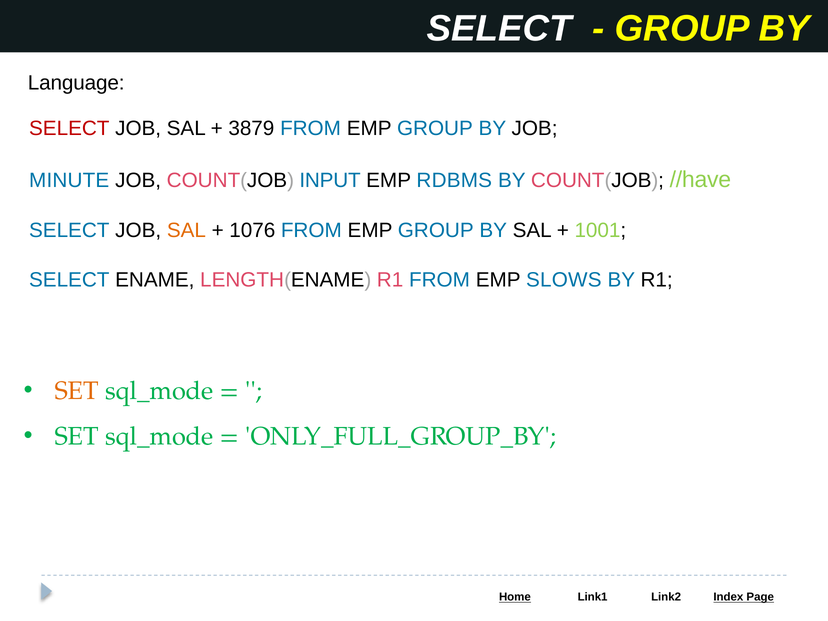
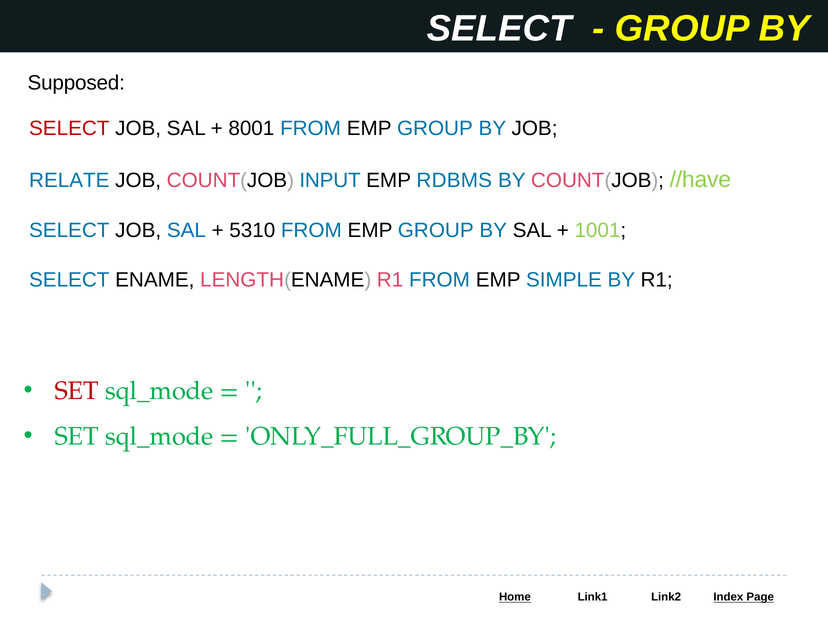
Language: Language -> Supposed
3879: 3879 -> 8001
MINUTE: MINUTE -> RELATE
SAL at (186, 230) colour: orange -> blue
1076: 1076 -> 5310
SLOWS: SLOWS -> SIMPLE
SET at (77, 391) colour: orange -> red
